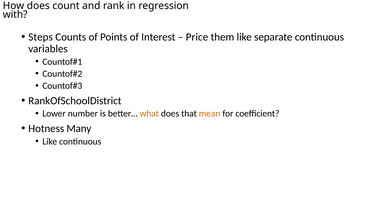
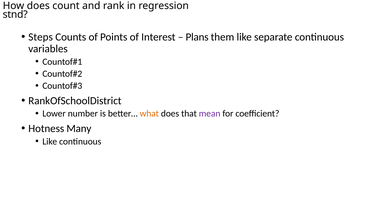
with: with -> stnd
Price: Price -> Plans
mean colour: orange -> purple
